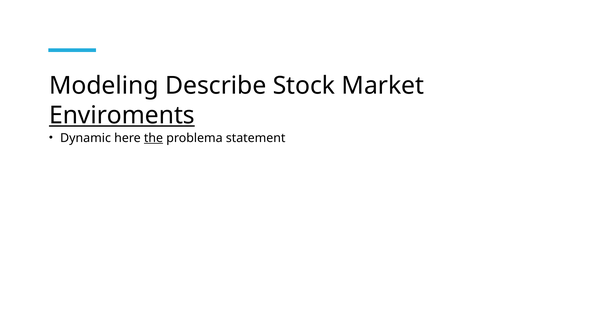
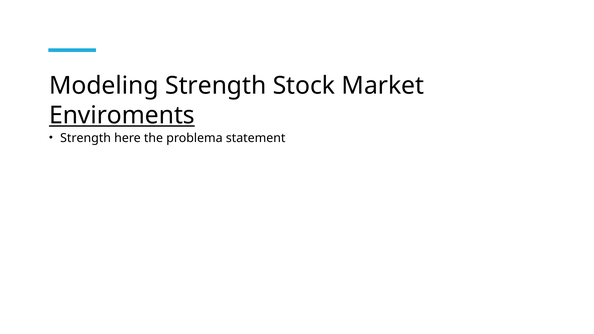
Modeling Describe: Describe -> Strength
Dynamic at (86, 138): Dynamic -> Strength
the underline: present -> none
